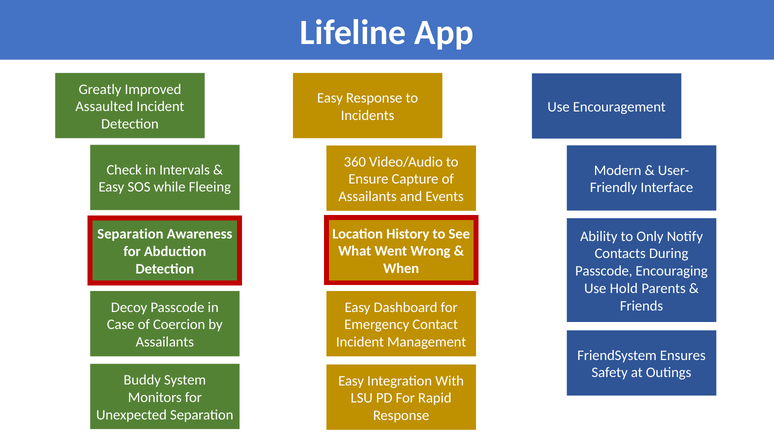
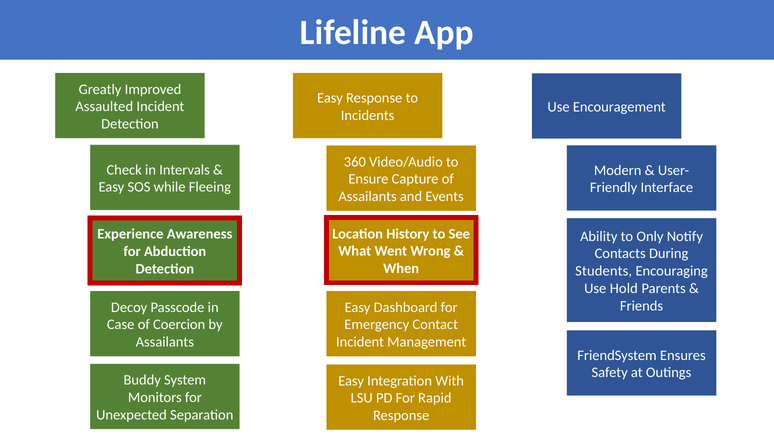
Separation at (130, 234): Separation -> Experience
Passcode at (604, 271): Passcode -> Students
